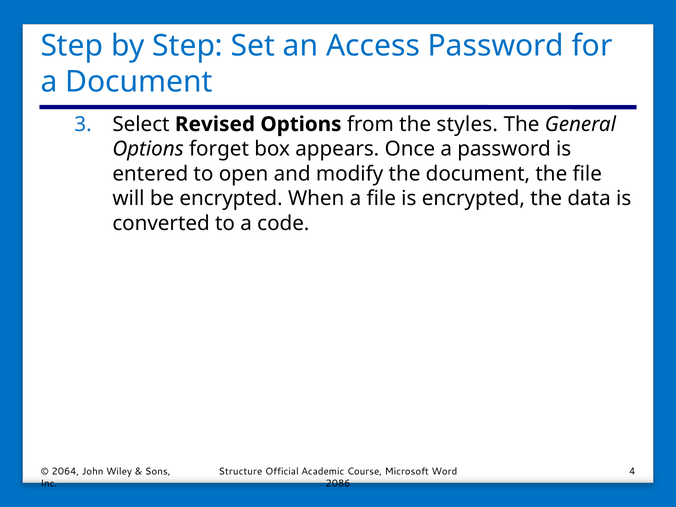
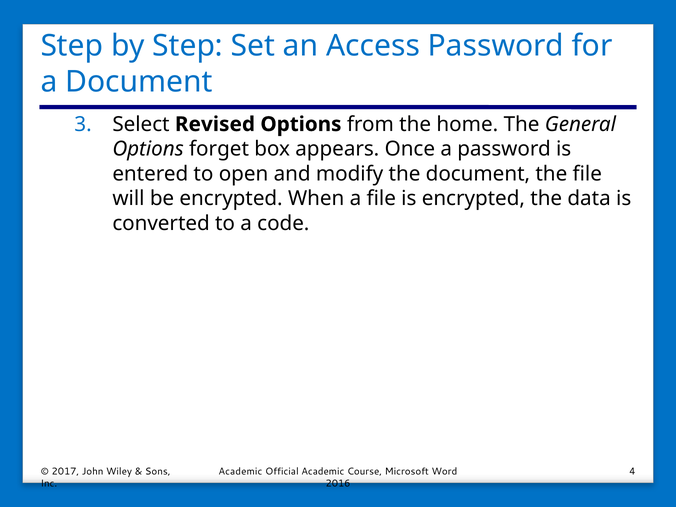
styles: styles -> home
2064: 2064 -> 2017
Structure at (240, 472): Structure -> Academic
2086: 2086 -> 2016
